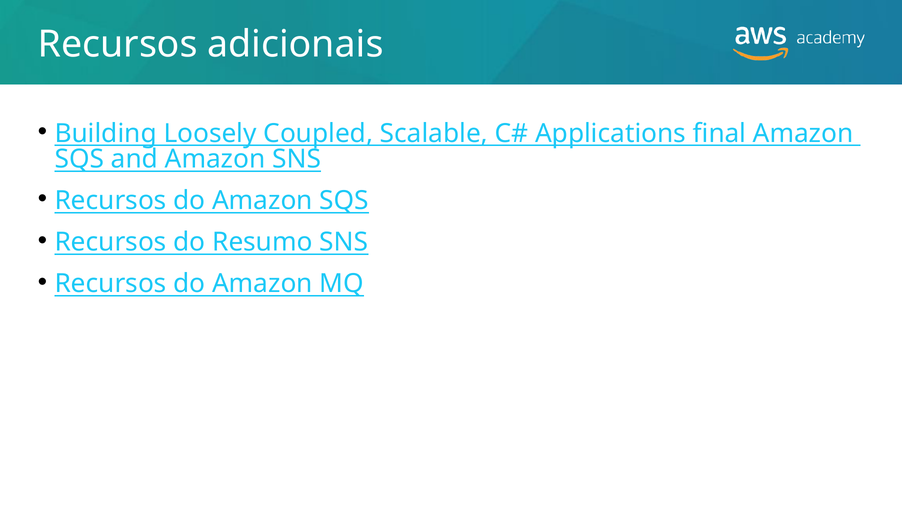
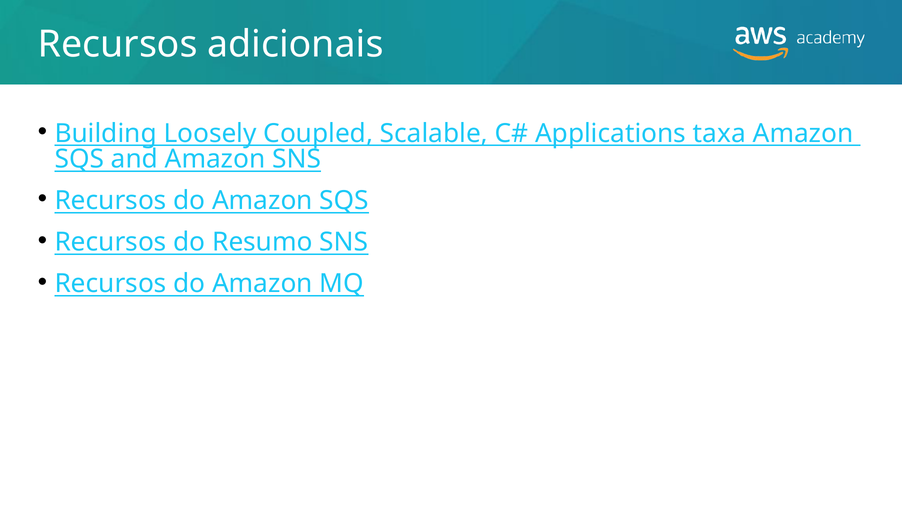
final: final -> taxa
